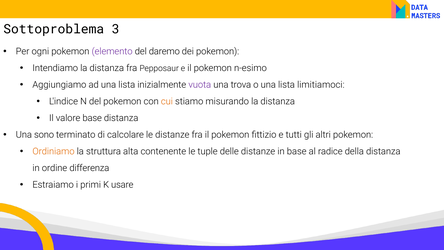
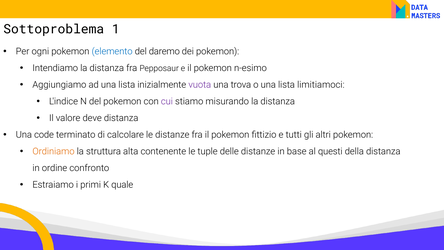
3: 3 -> 1
elemento colour: purple -> blue
cui colour: orange -> purple
valore base: base -> deve
sono: sono -> code
radice: radice -> questi
differenza: differenza -> confronto
usare: usare -> quale
